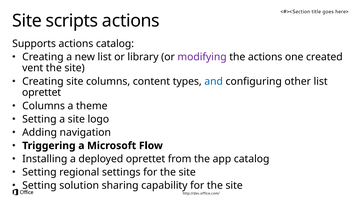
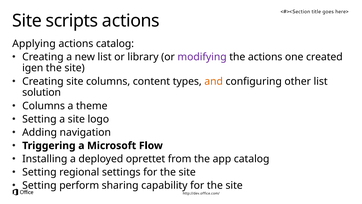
Supports: Supports -> Applying
vent: vent -> igen
and colour: blue -> orange
oprettet at (42, 92): oprettet -> solution
solution: solution -> perform
